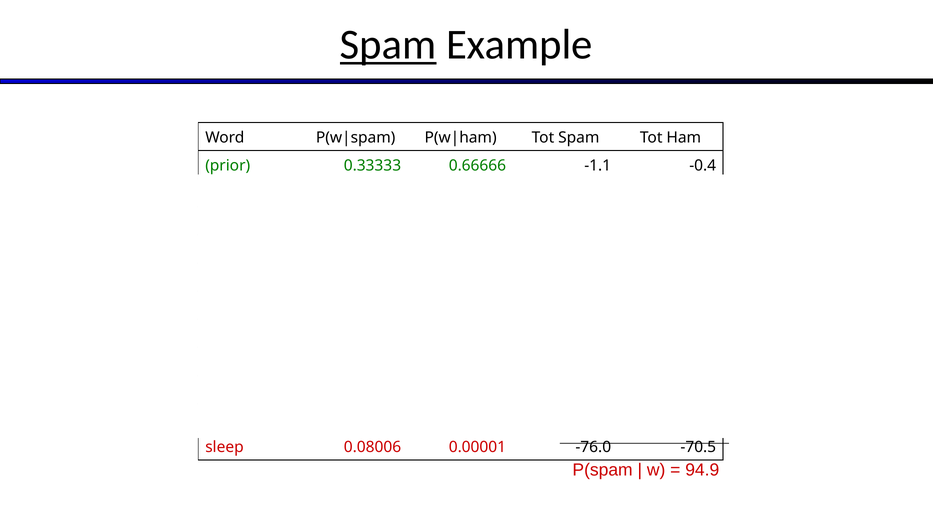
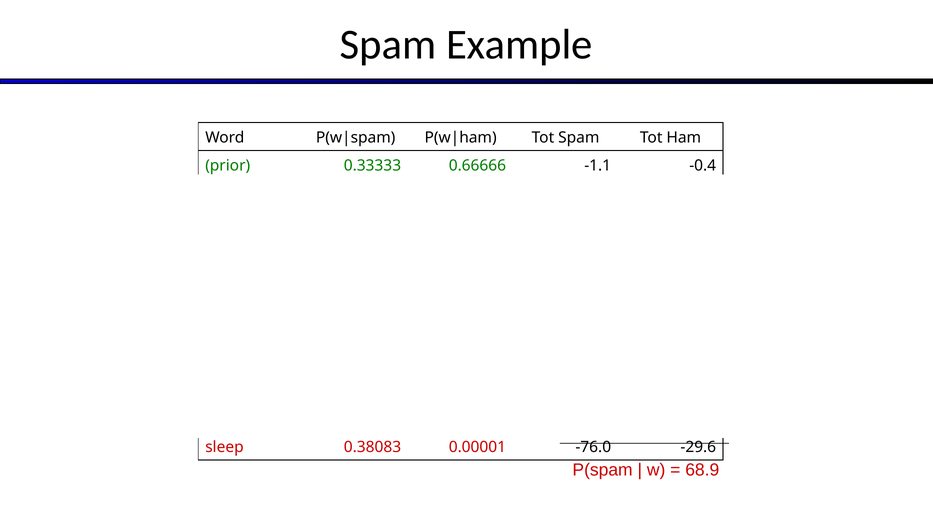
Spam at (388, 45) underline: present -> none
0.08006: 0.08006 -> 0.38083
-70.5: -70.5 -> -29.6
94.9: 94.9 -> 68.9
